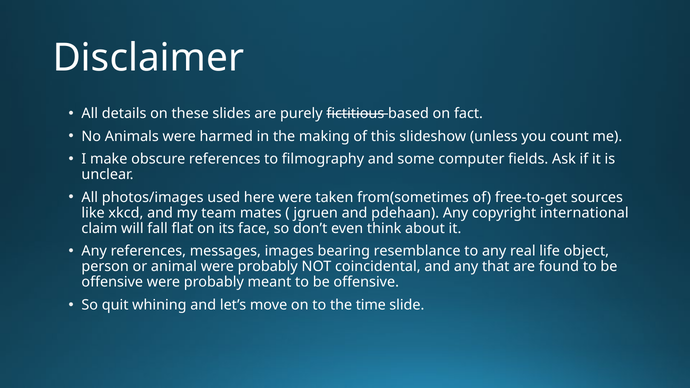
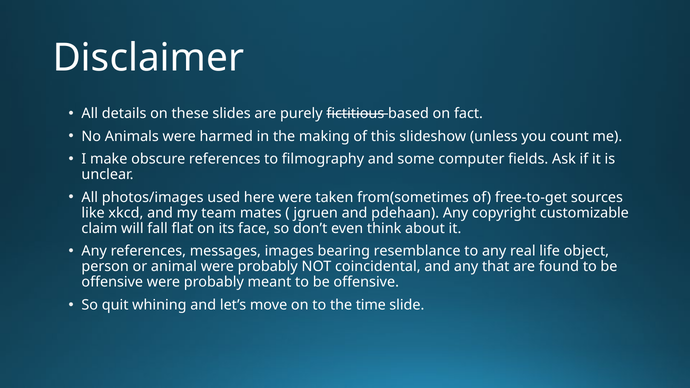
international: international -> customizable
